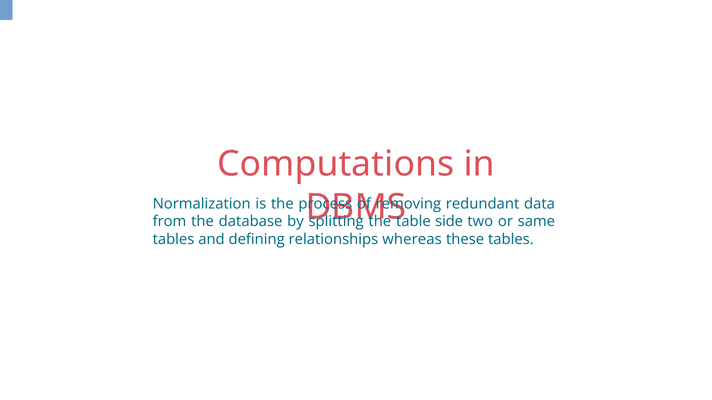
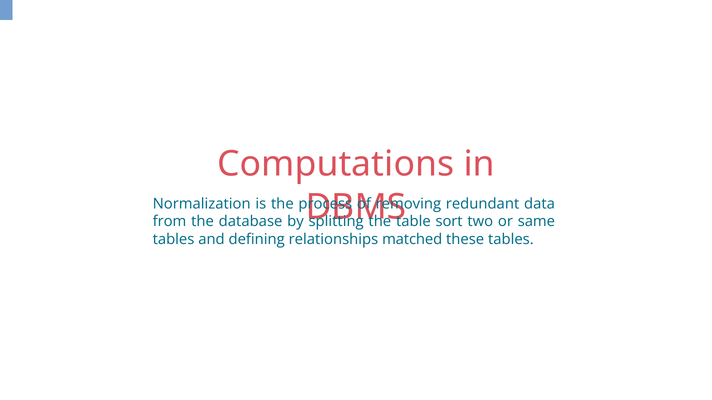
side: side -> sort
whereas: whereas -> matched
